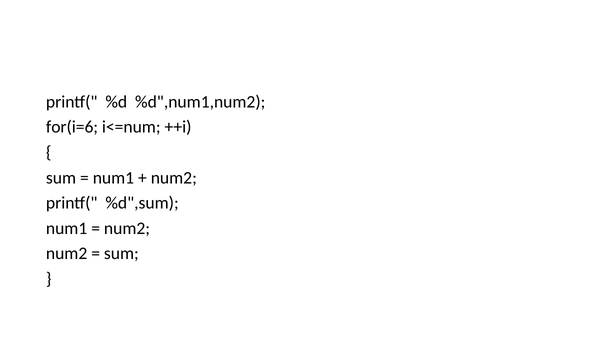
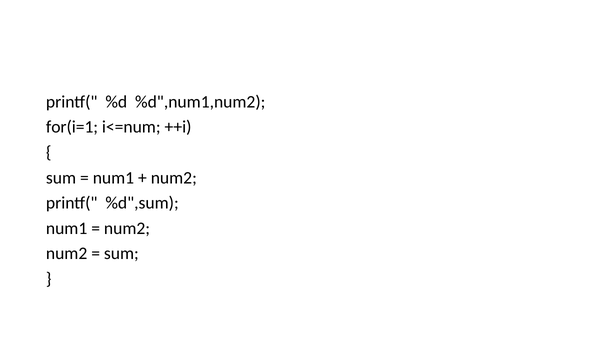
for(i=6: for(i=6 -> for(i=1
